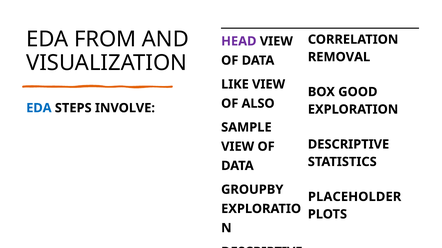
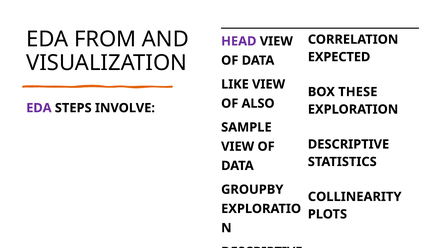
REMOVAL: REMOVAL -> EXPECTED
GOOD: GOOD -> THESE
EDA at (39, 108) colour: blue -> purple
PLACEHOLDER: PLACEHOLDER -> COLLINEARITY
